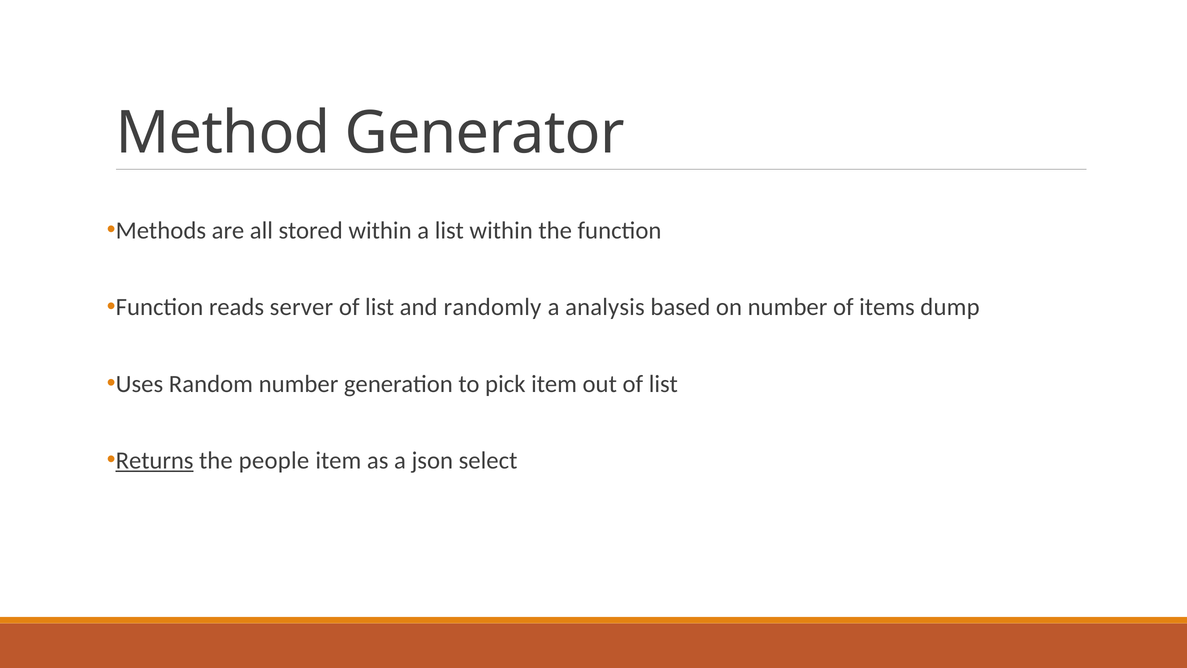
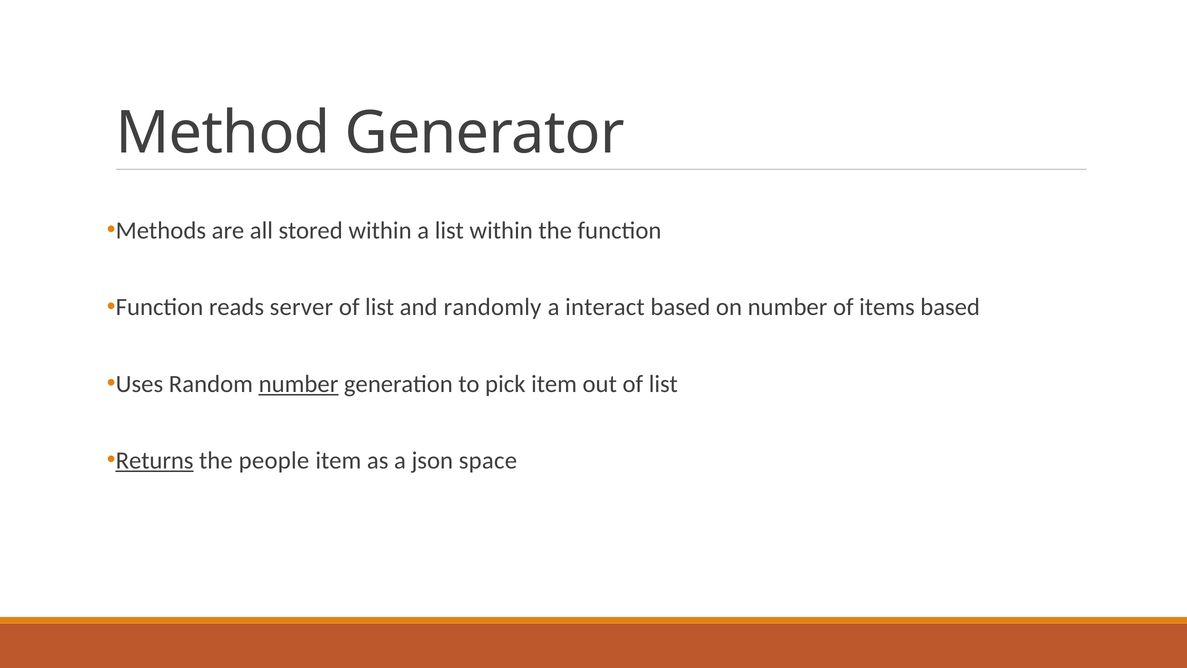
analysis: analysis -> interact
items dump: dump -> based
number at (299, 384) underline: none -> present
select: select -> space
